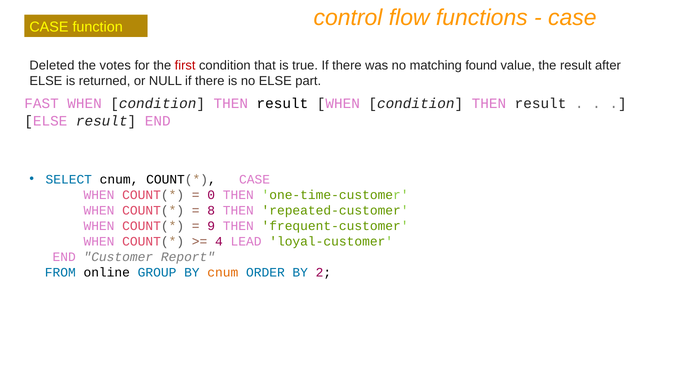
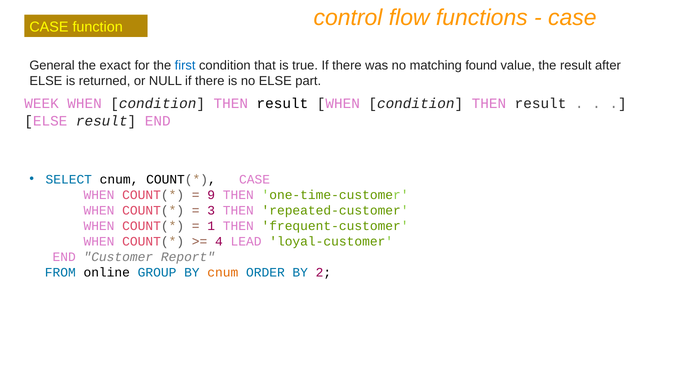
Deleted: Deleted -> General
votes: votes -> exact
first colour: red -> blue
FAST: FAST -> WEEK
0: 0 -> 9
8: 8 -> 3
9: 9 -> 1
